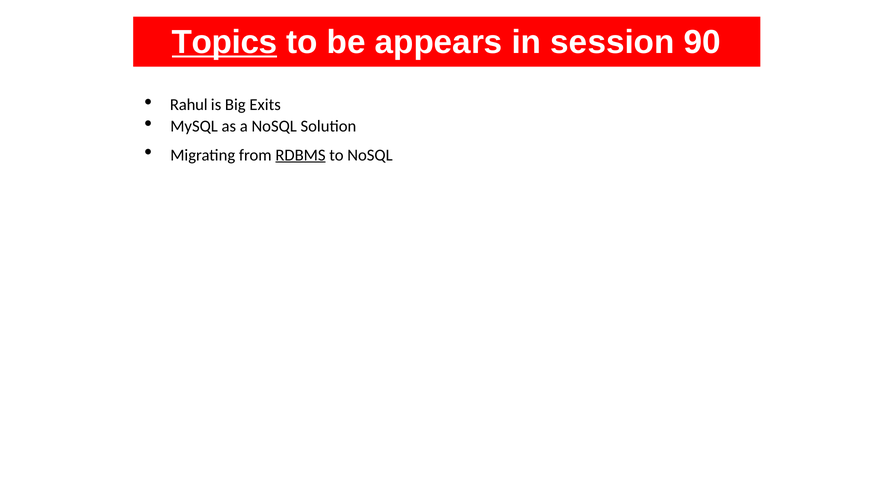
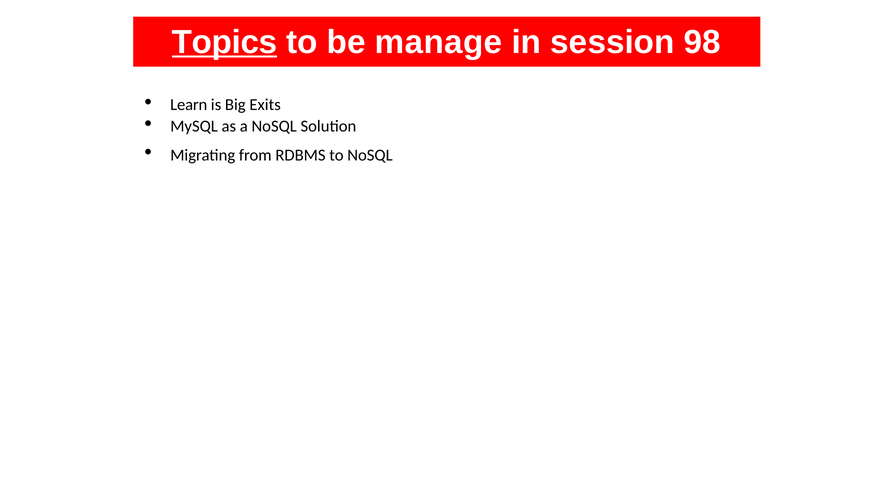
appears: appears -> manage
90: 90 -> 98
Rahul: Rahul -> Learn
RDBMS underline: present -> none
